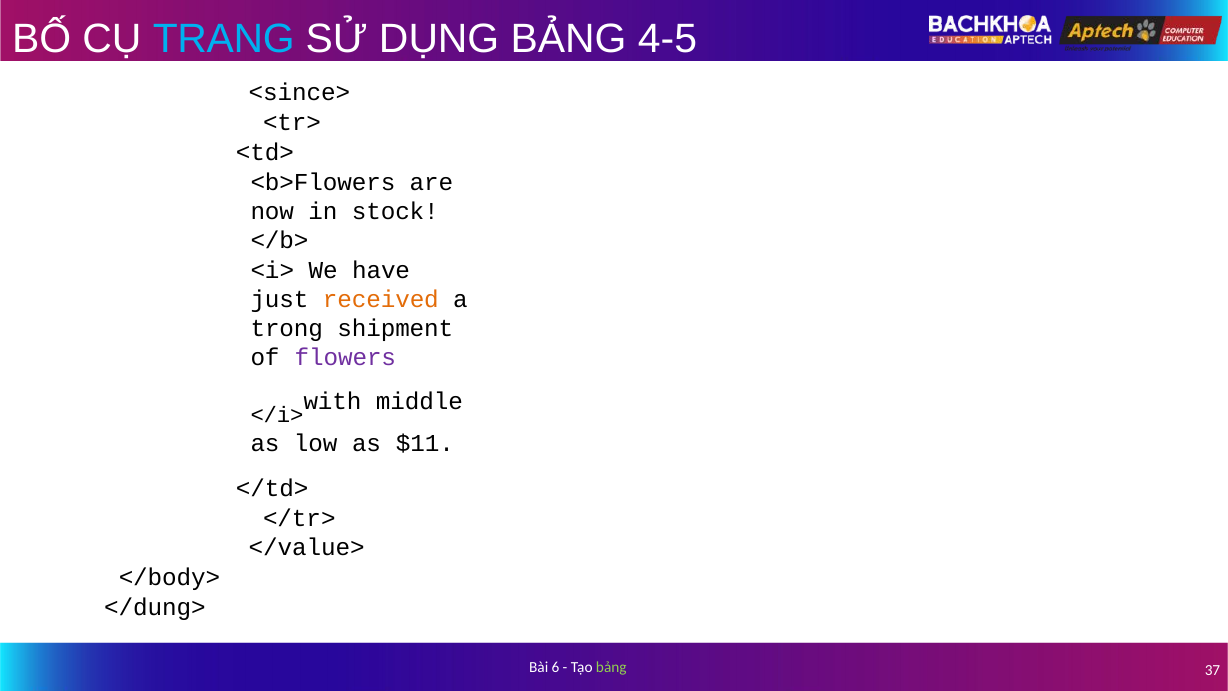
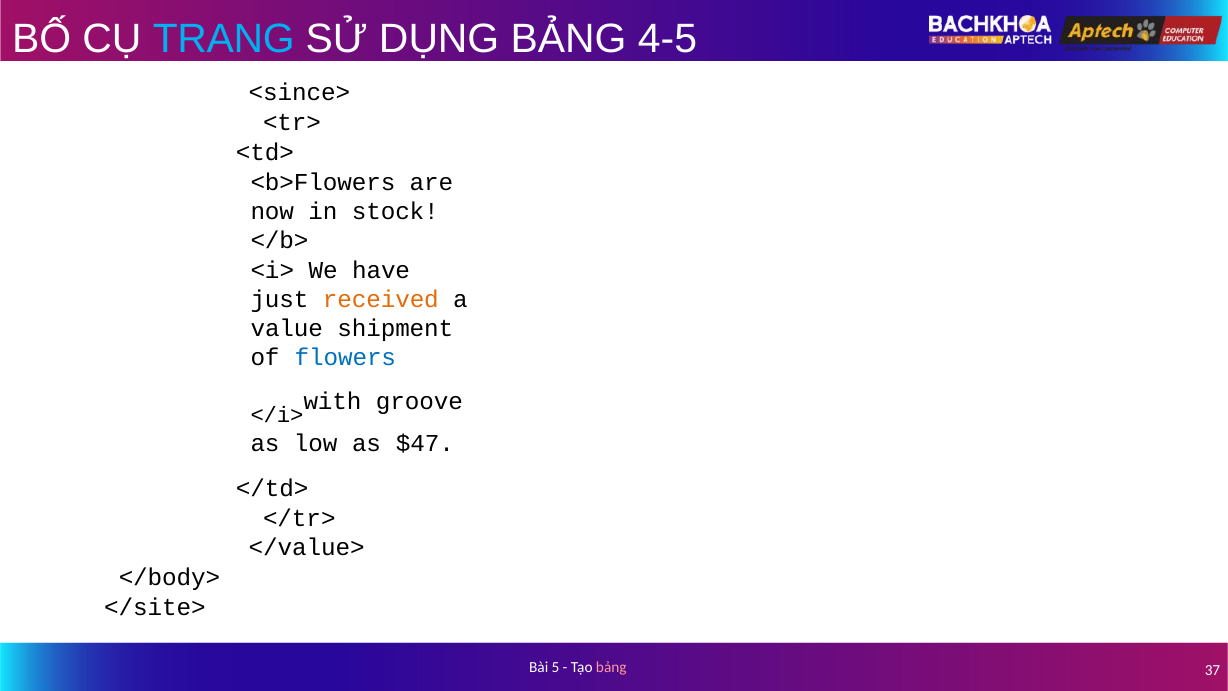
trong: trong -> value
flowers colour: purple -> blue
middle: middle -> groove
$11: $11 -> $47
</dung>: </dung> -> </site>
6: 6 -> 5
bảng at (611, 667) colour: light green -> pink
